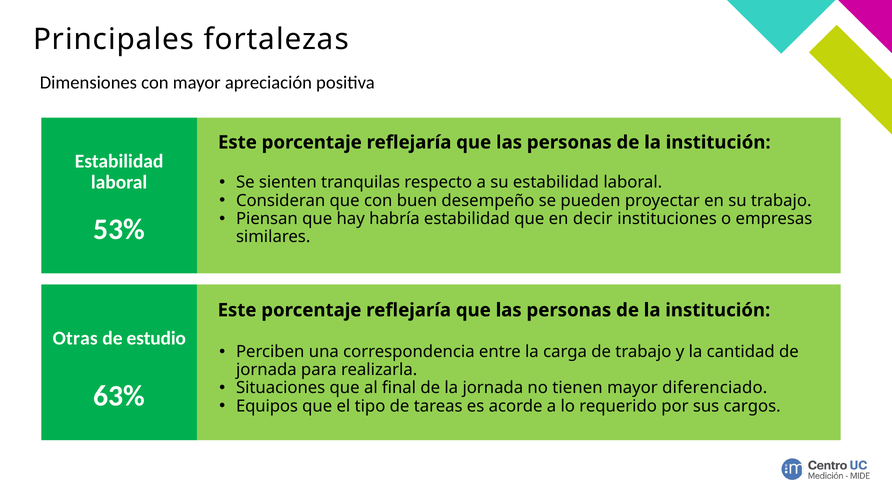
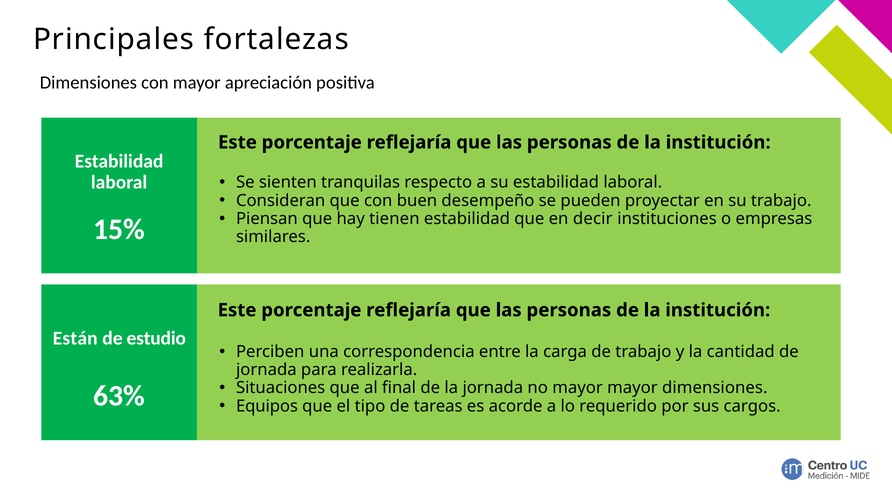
habría: habría -> tienen
53%: 53% -> 15%
Otras: Otras -> Están
no tienen: tienen -> mayor
mayor diferenciado: diferenciado -> dimensiones
